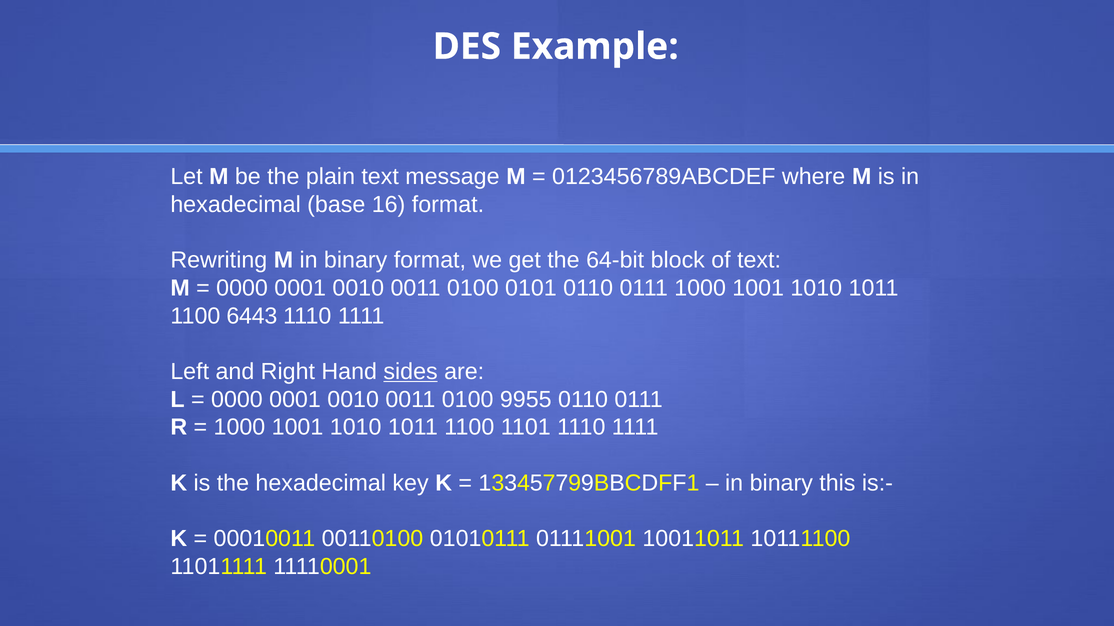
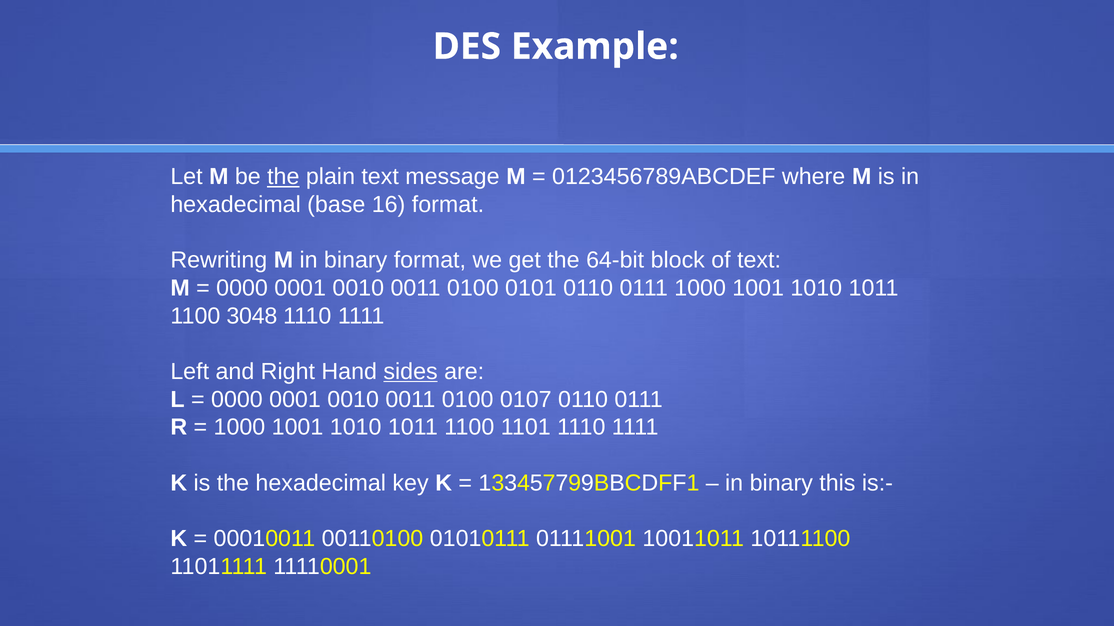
the at (283, 177) underline: none -> present
6443: 6443 -> 3048
9955: 9955 -> 0107
